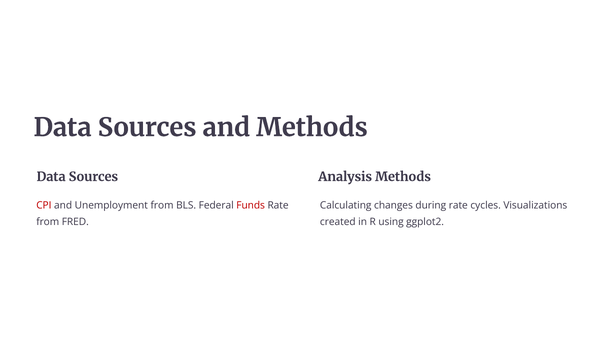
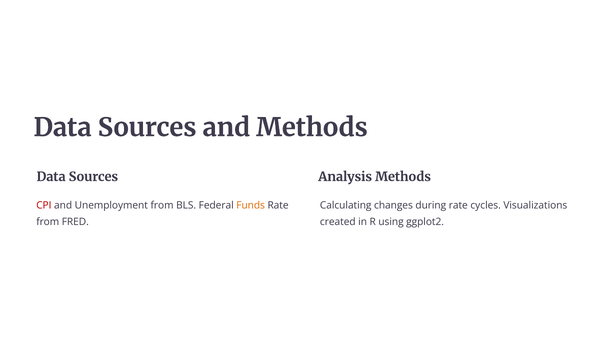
Funds colour: red -> orange
